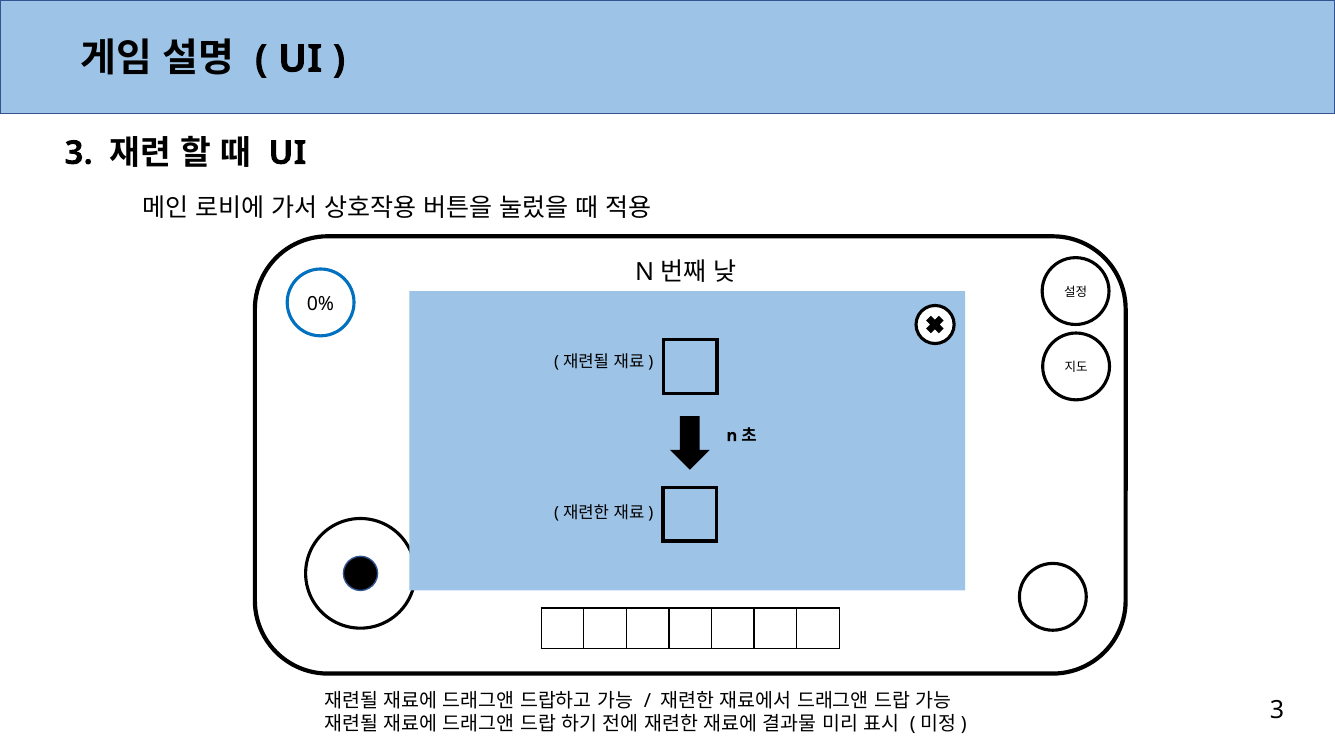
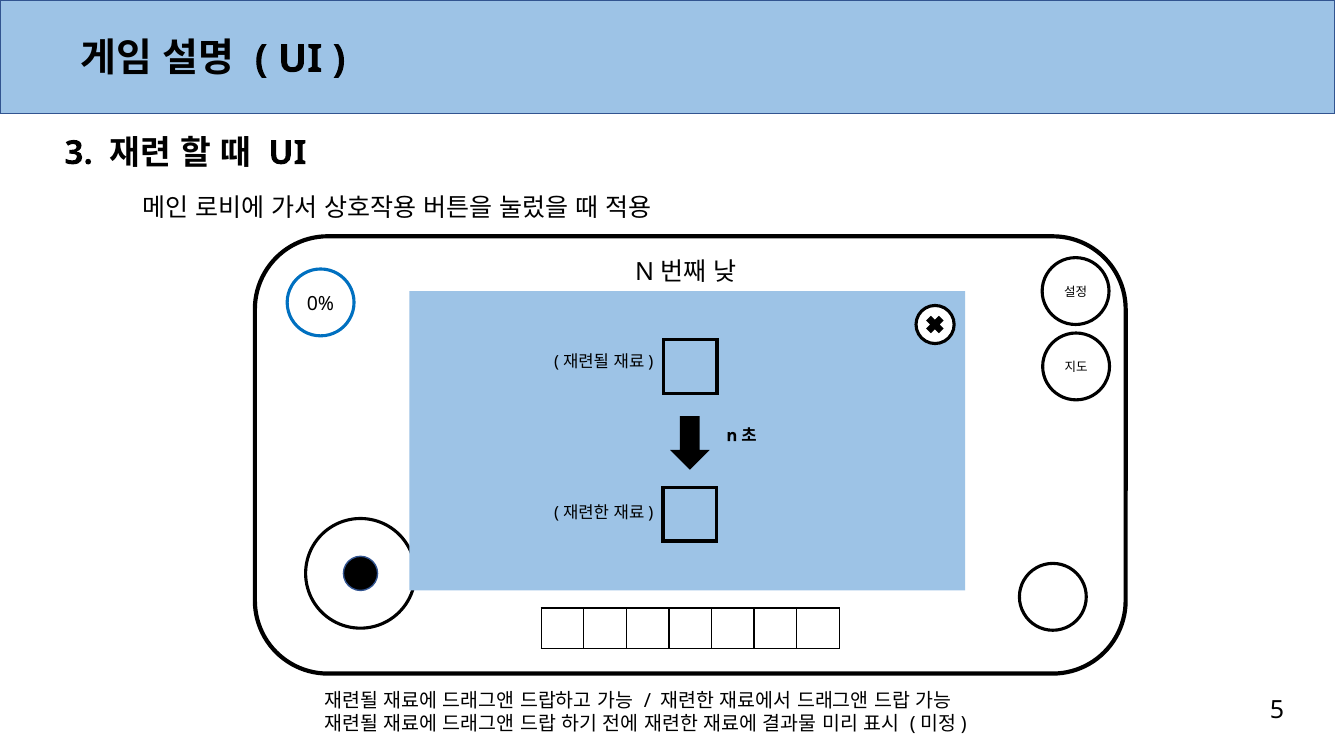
3 at (1277, 710): 3 -> 5
